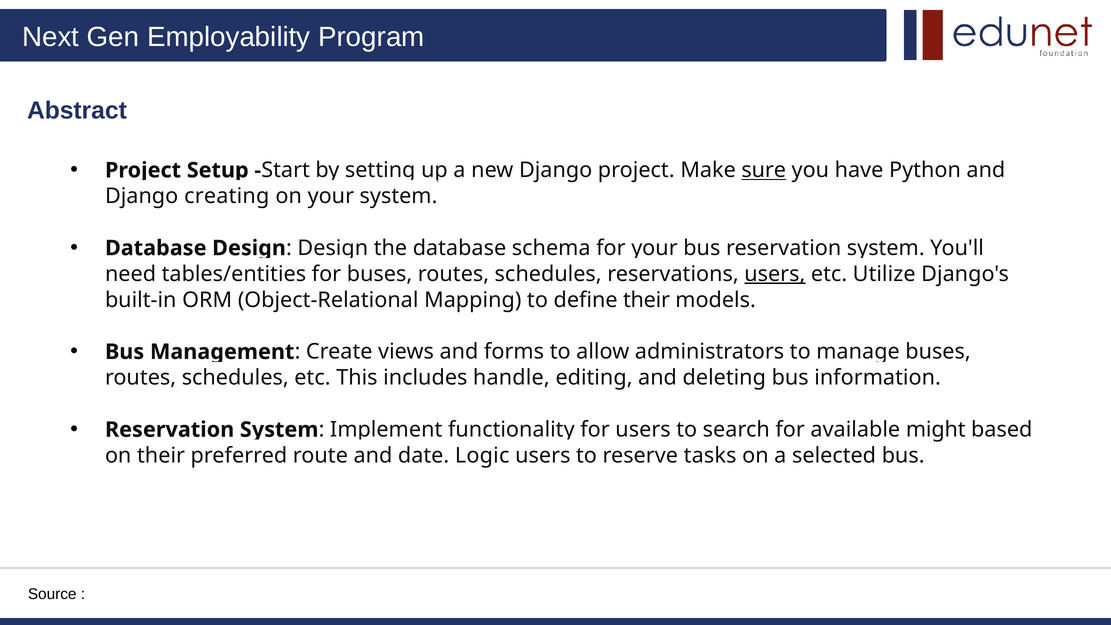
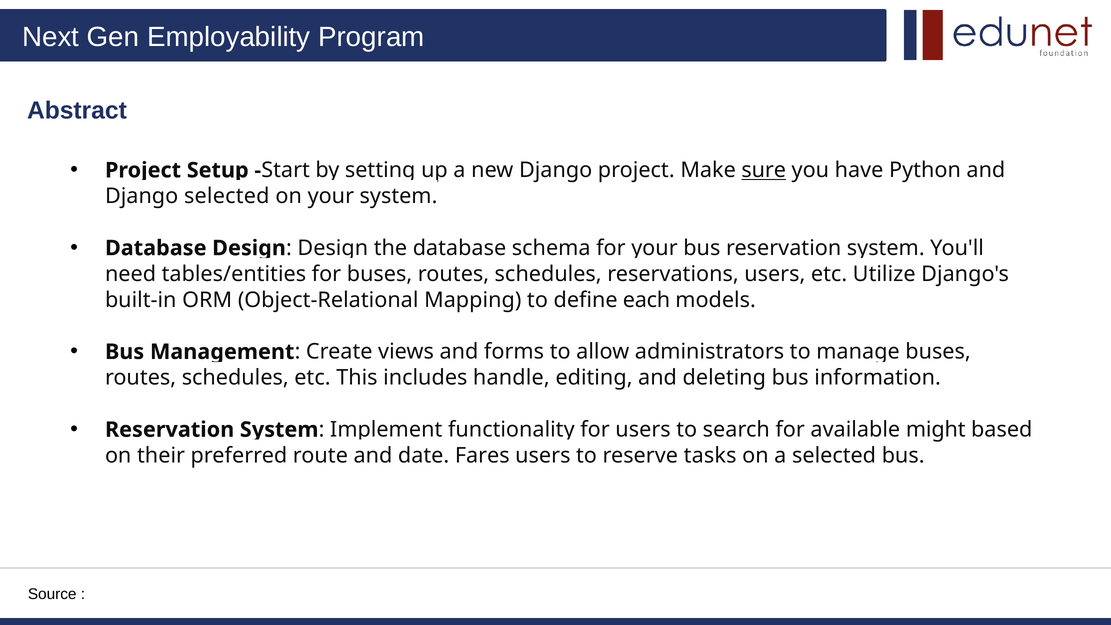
Django creating: creating -> selected
users at (775, 274) underline: present -> none
define their: their -> each
Logic: Logic -> Fares
